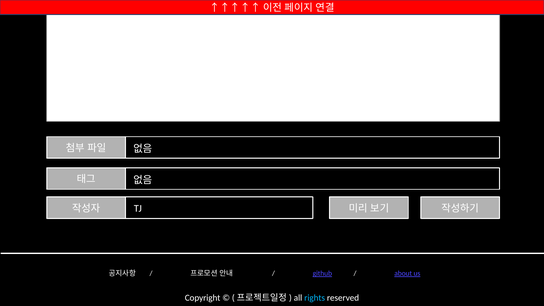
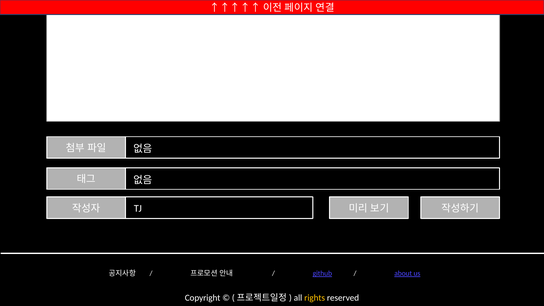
rights colour: light blue -> yellow
